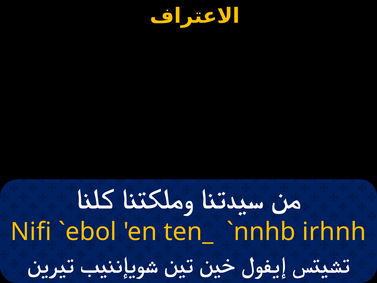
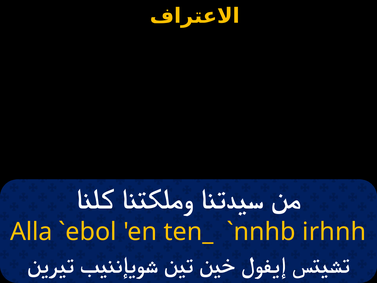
Nifi: Nifi -> Alla
